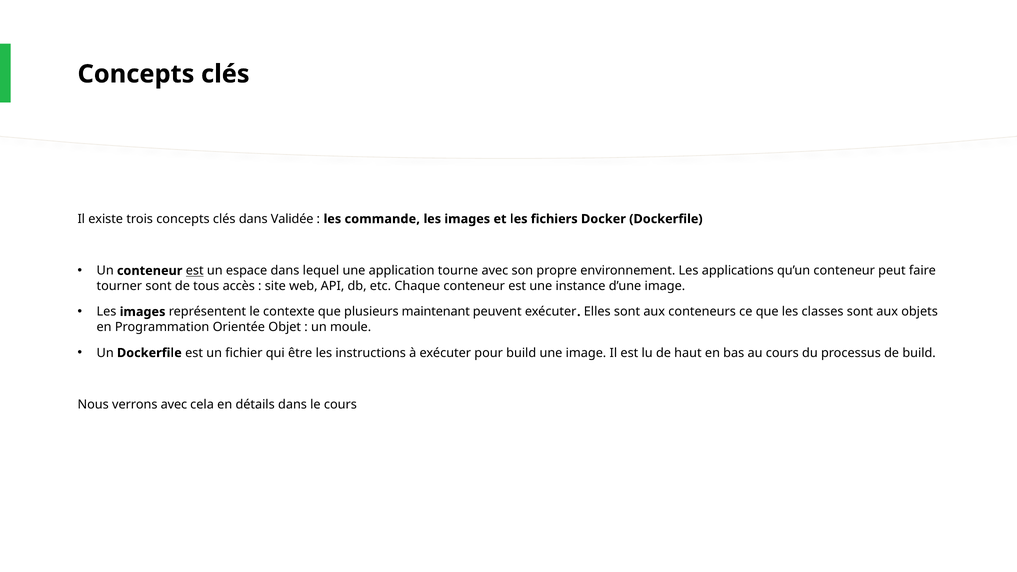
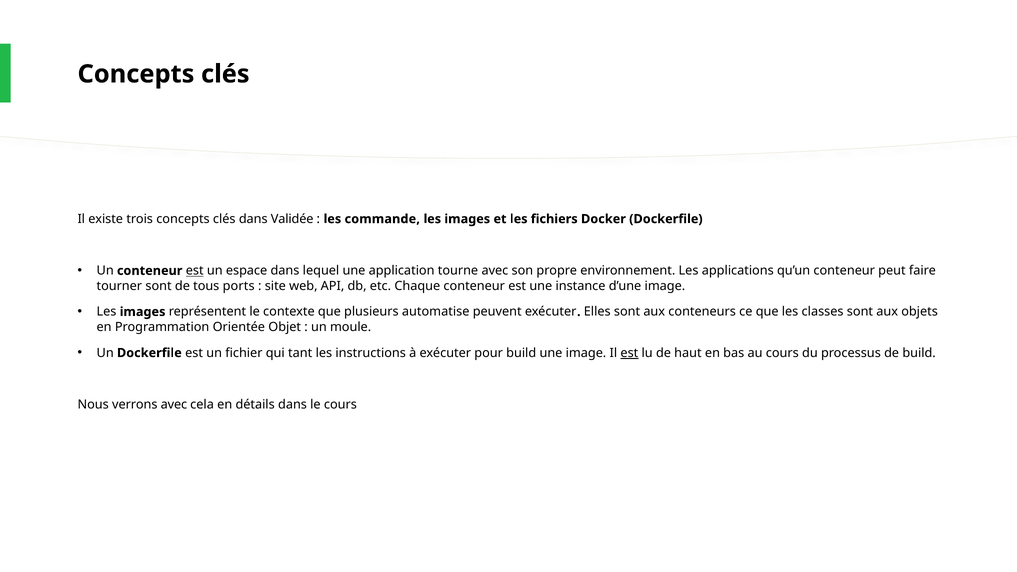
accès: accès -> ports
maintenant: maintenant -> automatise
être: être -> tant
est at (629, 353) underline: none -> present
